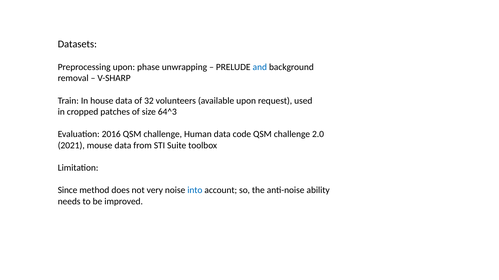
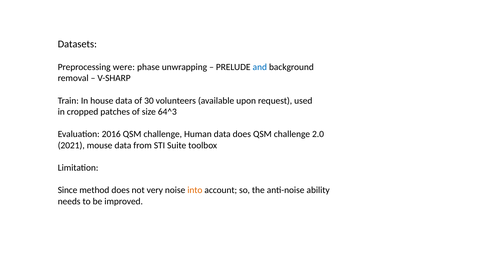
Preprocessing upon: upon -> were
32: 32 -> 30
data code: code -> does
into colour: blue -> orange
